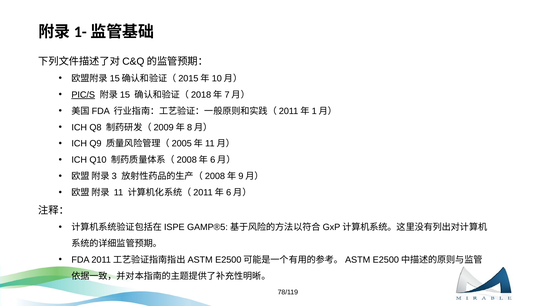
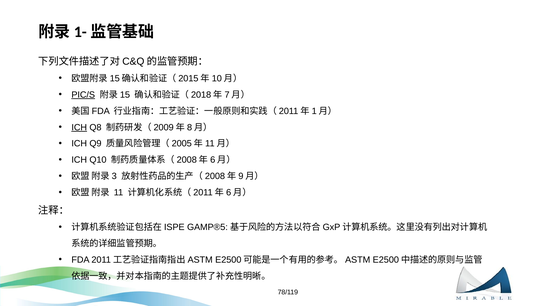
ICH at (79, 127) underline: none -> present
